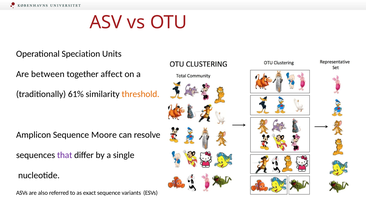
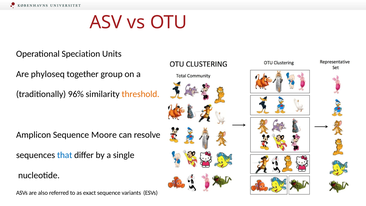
between: between -> phyloseq
affect: affect -> group
61%: 61% -> 96%
that colour: purple -> blue
